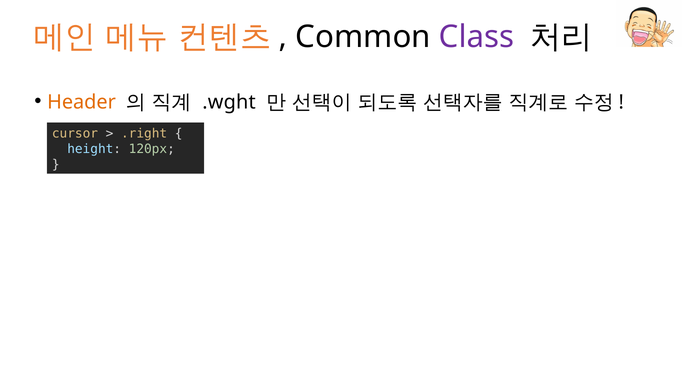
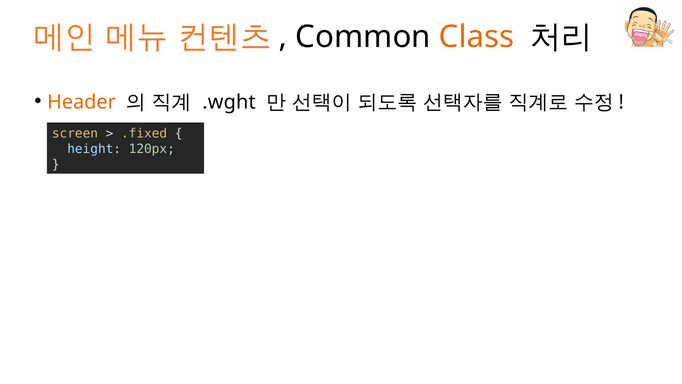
Class colour: purple -> orange
cursor: cursor -> screen
.right: .right -> .fixed
